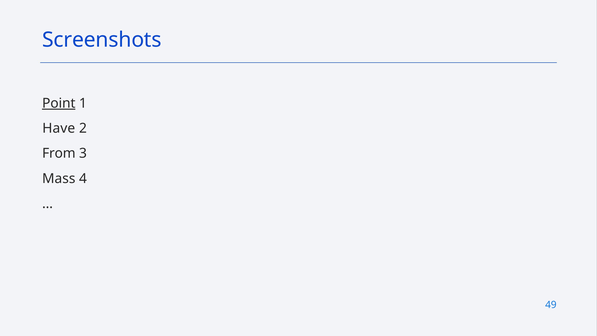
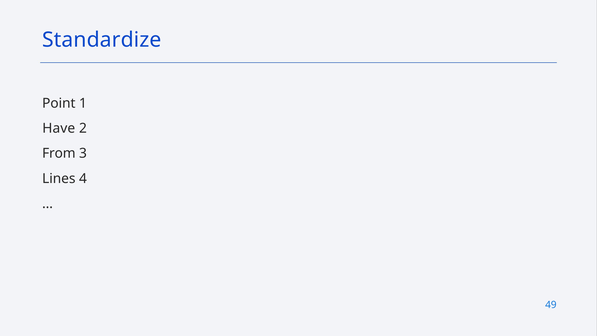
Screenshots: Screenshots -> Standardize
Point underline: present -> none
Mass: Mass -> Lines
